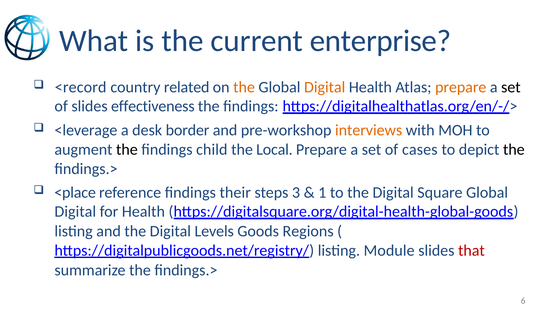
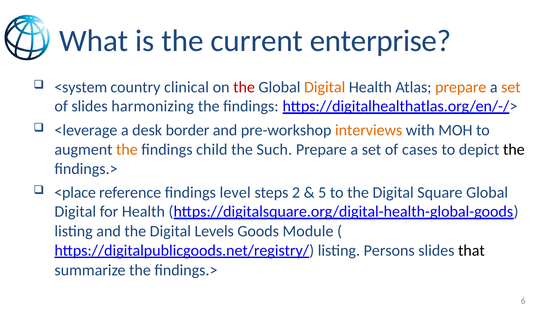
<record: <record -> <system
related: related -> clinical
the at (244, 87) colour: orange -> red
set at (511, 87) colour: black -> orange
effectiveness: effectiveness -> harmonizing
the at (127, 149) colour: black -> orange
Local: Local -> Such
their: their -> level
3: 3 -> 2
1: 1 -> 5
Regions: Regions -> Module
Module: Module -> Persons
that colour: red -> black
